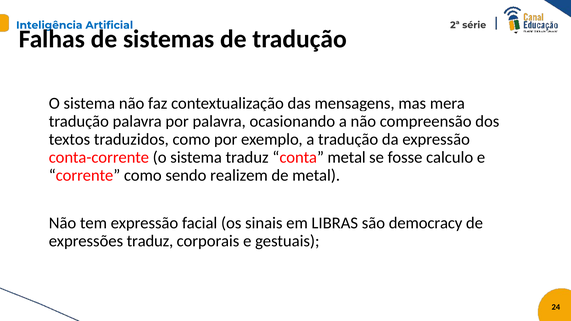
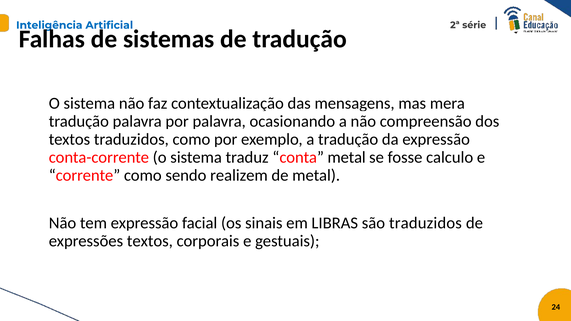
são democracy: democracy -> traduzidos
expressões traduz: traduz -> textos
